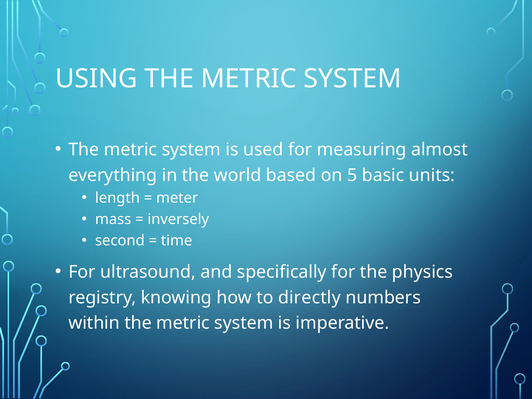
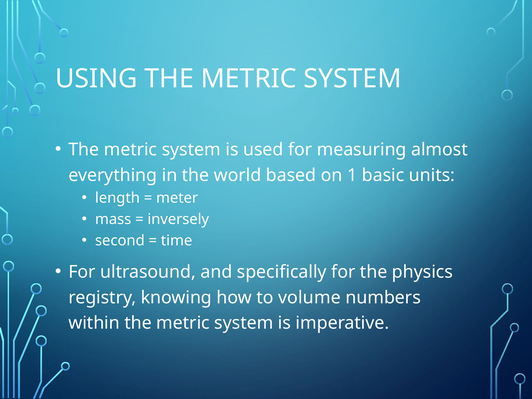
5: 5 -> 1
directly: directly -> volume
